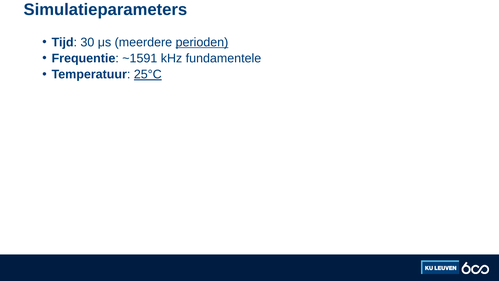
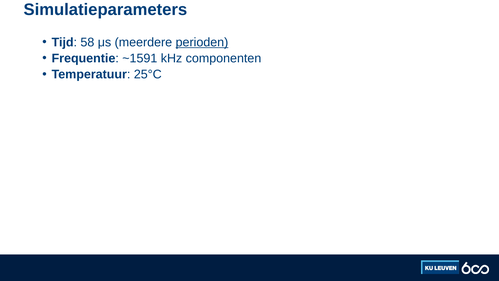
30: 30 -> 58
fundamentele: fundamentele -> componenten
25°C underline: present -> none
